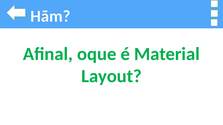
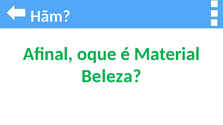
Layout at (111, 76): Layout -> Beleza
